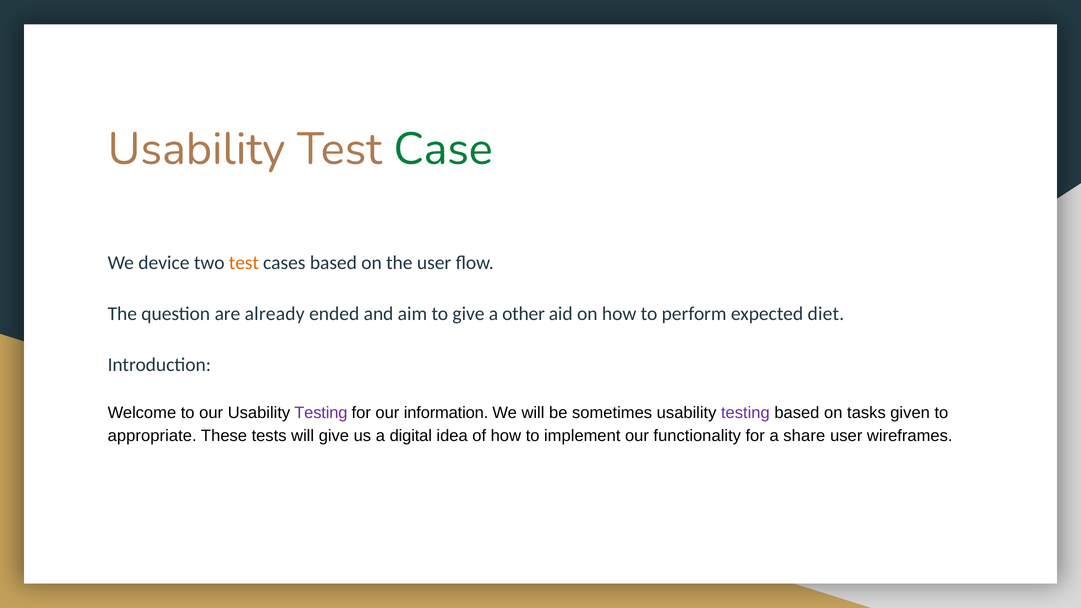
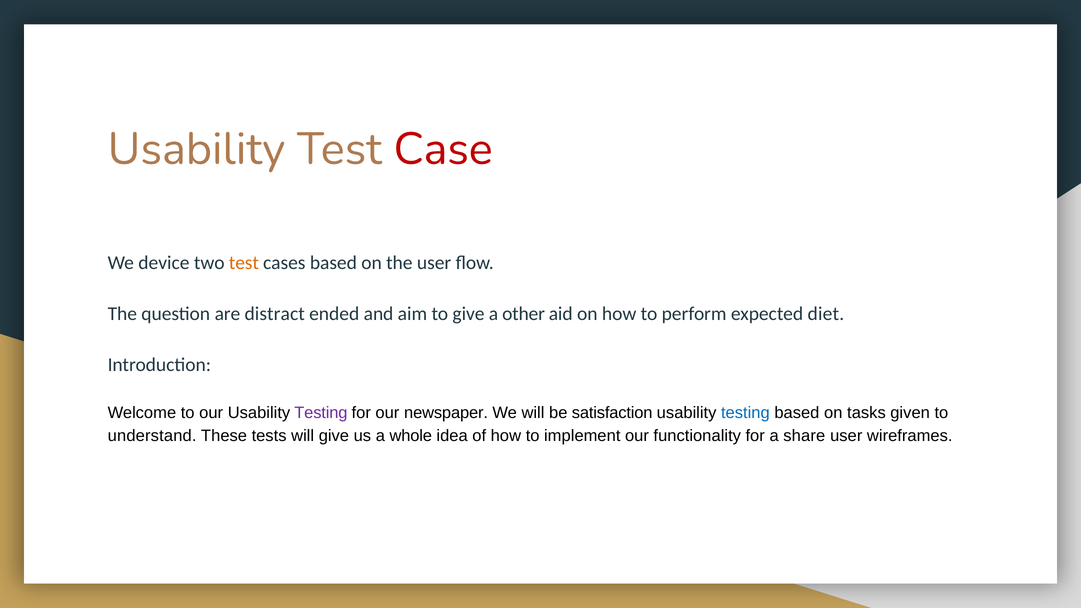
Case colour: green -> red
already: already -> distract
information: information -> newspaper
sometimes: sometimes -> satisfaction
testing at (745, 413) colour: purple -> blue
appropriate: appropriate -> understand
digital: digital -> whole
